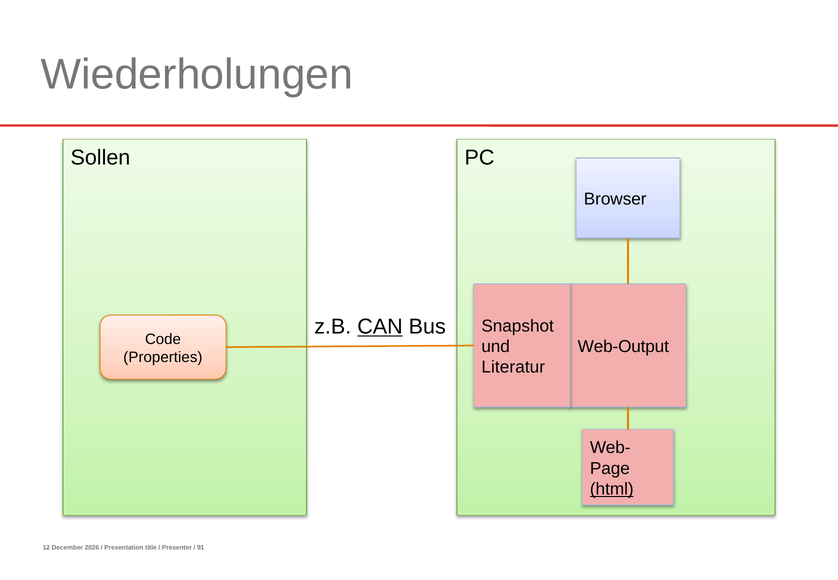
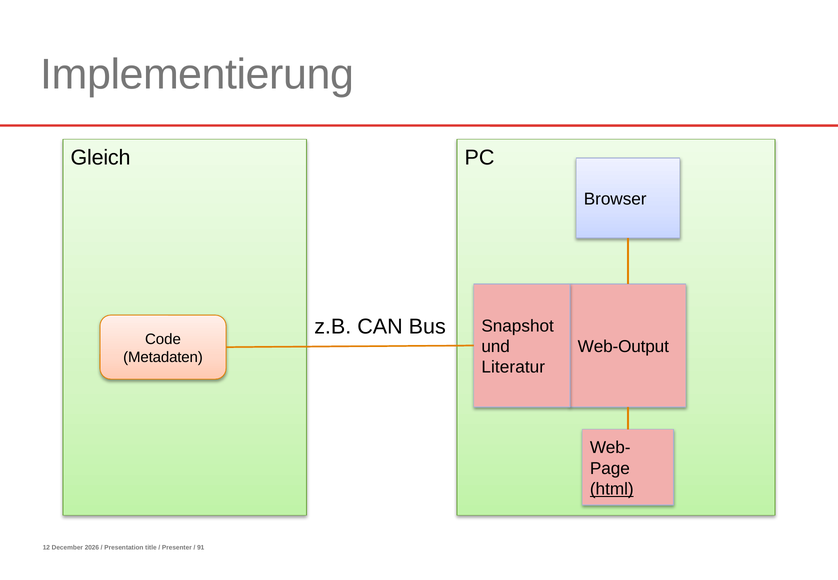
Wiederholungen: Wiederholungen -> Implementierung
Sollen: Sollen -> Gleich
CAN underline: present -> none
Properties: Properties -> Metadaten
